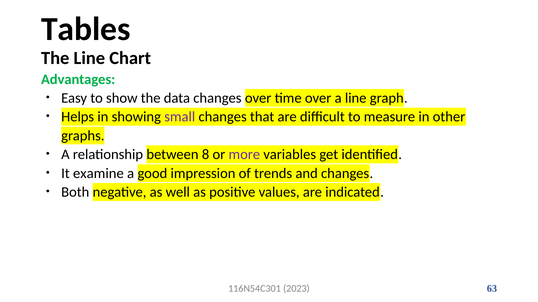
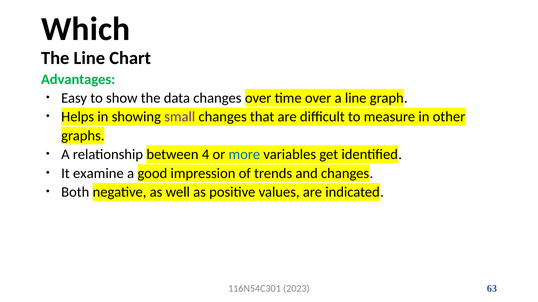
Tables: Tables -> Which
8: 8 -> 4
more colour: purple -> blue
